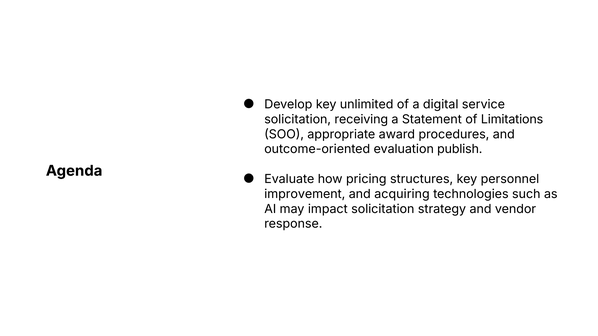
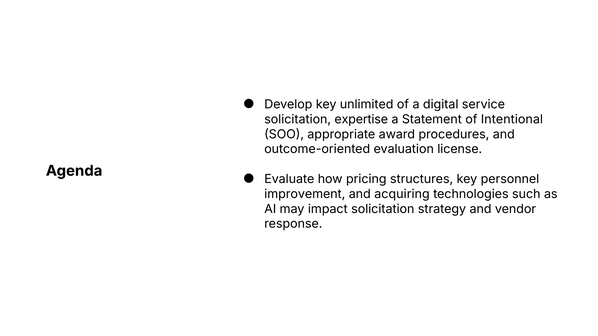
receiving: receiving -> expertise
Limitations: Limitations -> Intentional
publish: publish -> license
